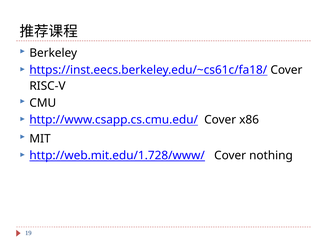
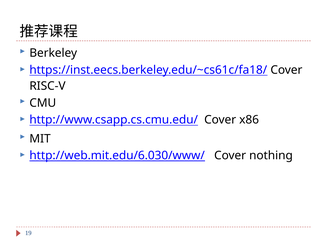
http://web.mit.edu/1.728/www/: http://web.mit.edu/1.728/www/ -> http://web.mit.edu/6.030/www/
